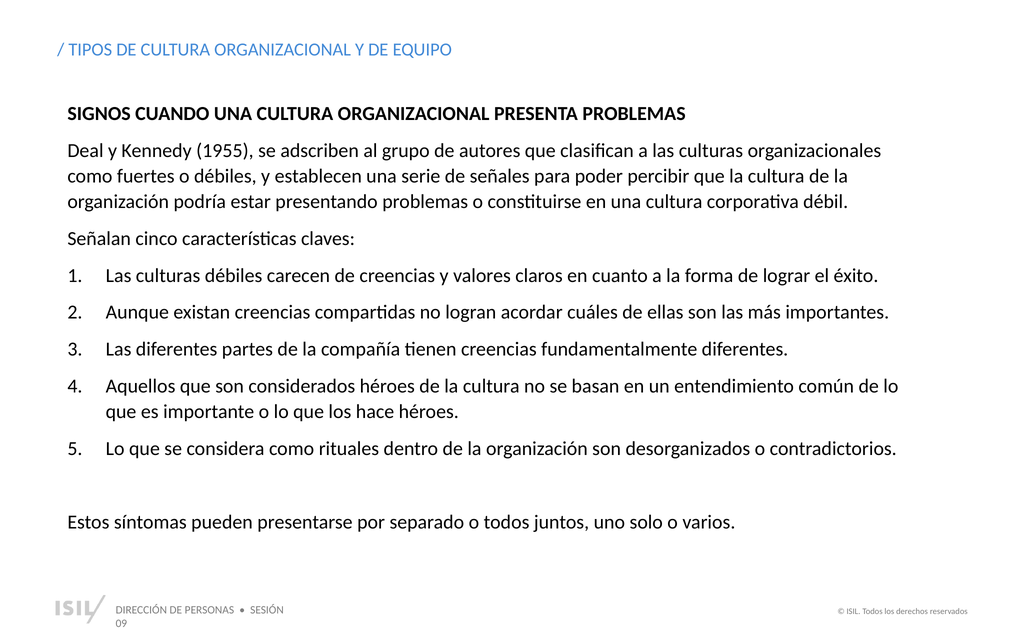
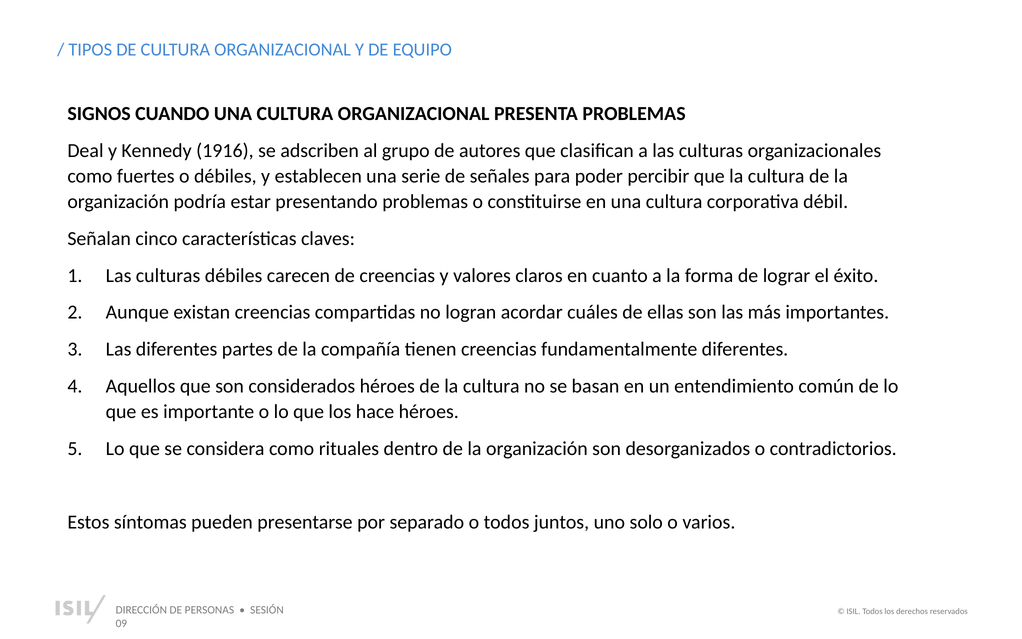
1955: 1955 -> 1916
